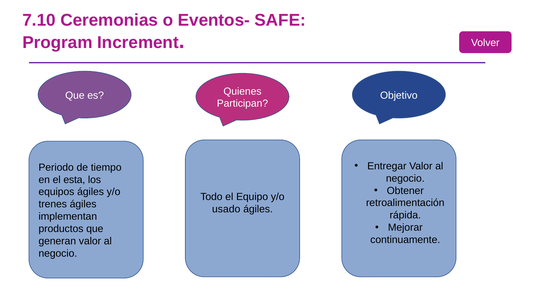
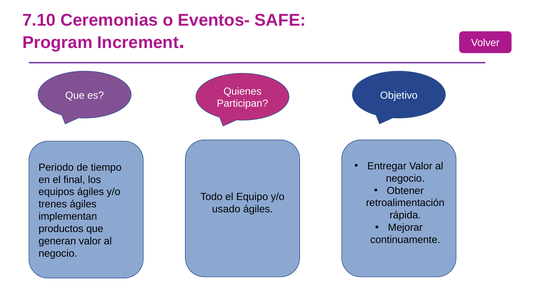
esta: esta -> final
